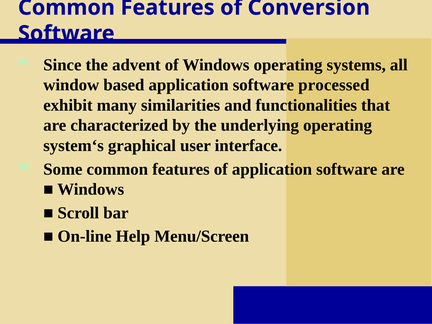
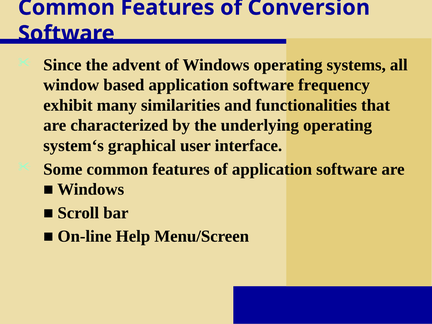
processed: processed -> frequency
